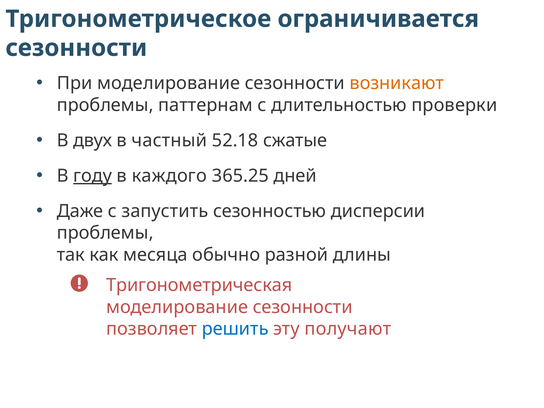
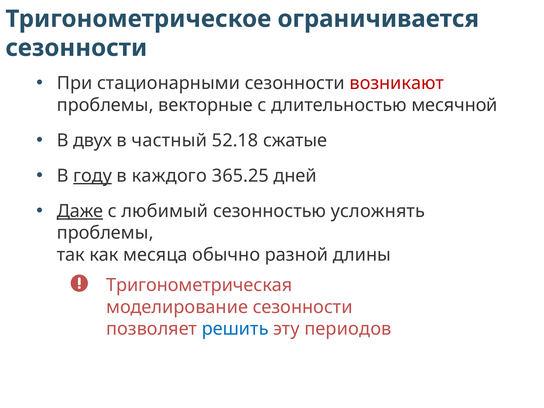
При моделирование: моделирование -> стационарными
возникают colour: orange -> red
паттернам: паттернам -> векторные
проверки: проверки -> месячной
Даже underline: none -> present
запустить: запустить -> любимый
дисперсии: дисперсии -> усложнять
получают: получают -> периодов
